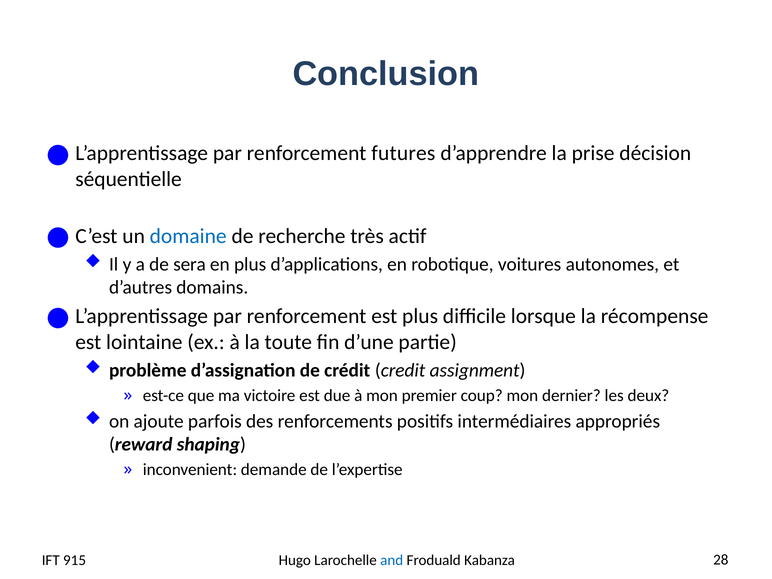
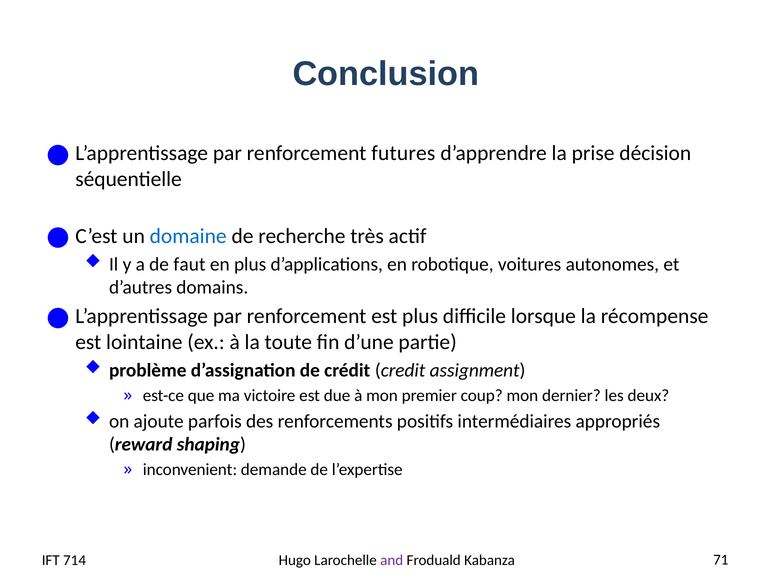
sera: sera -> faut
915: 915 -> 714
and colour: blue -> purple
28: 28 -> 71
